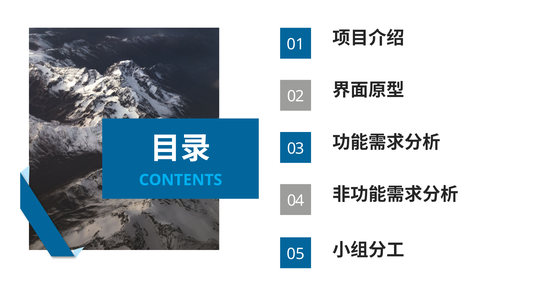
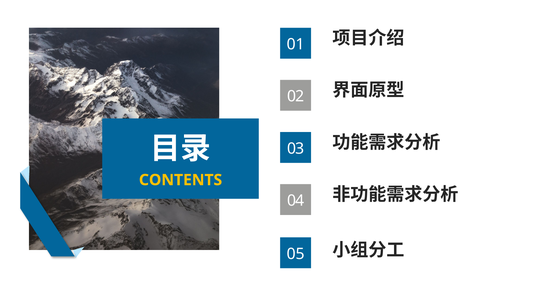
CONTENTS colour: light blue -> yellow
